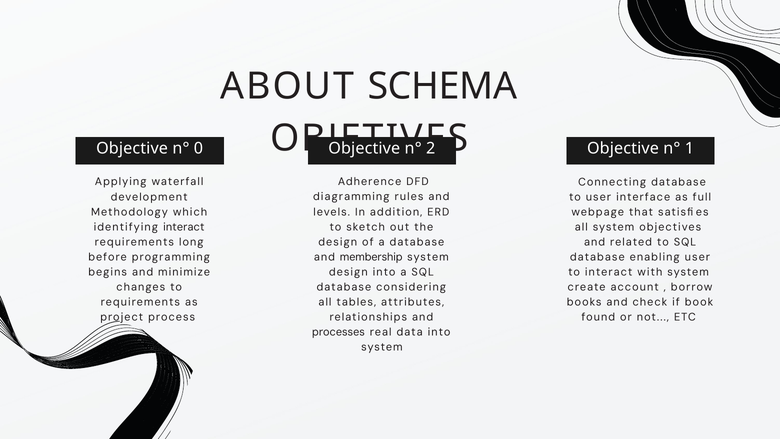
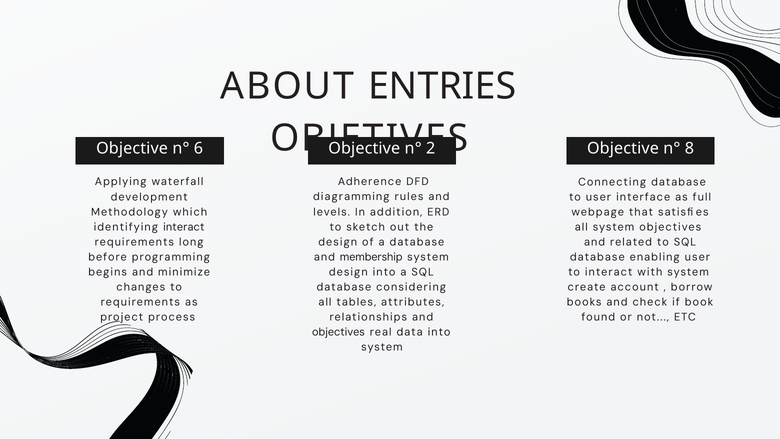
SCHEMA: SCHEMA -> ENTRIES
0: 0 -> 6
1: 1 -> 8
processes at (338, 332): processes -> objectives
